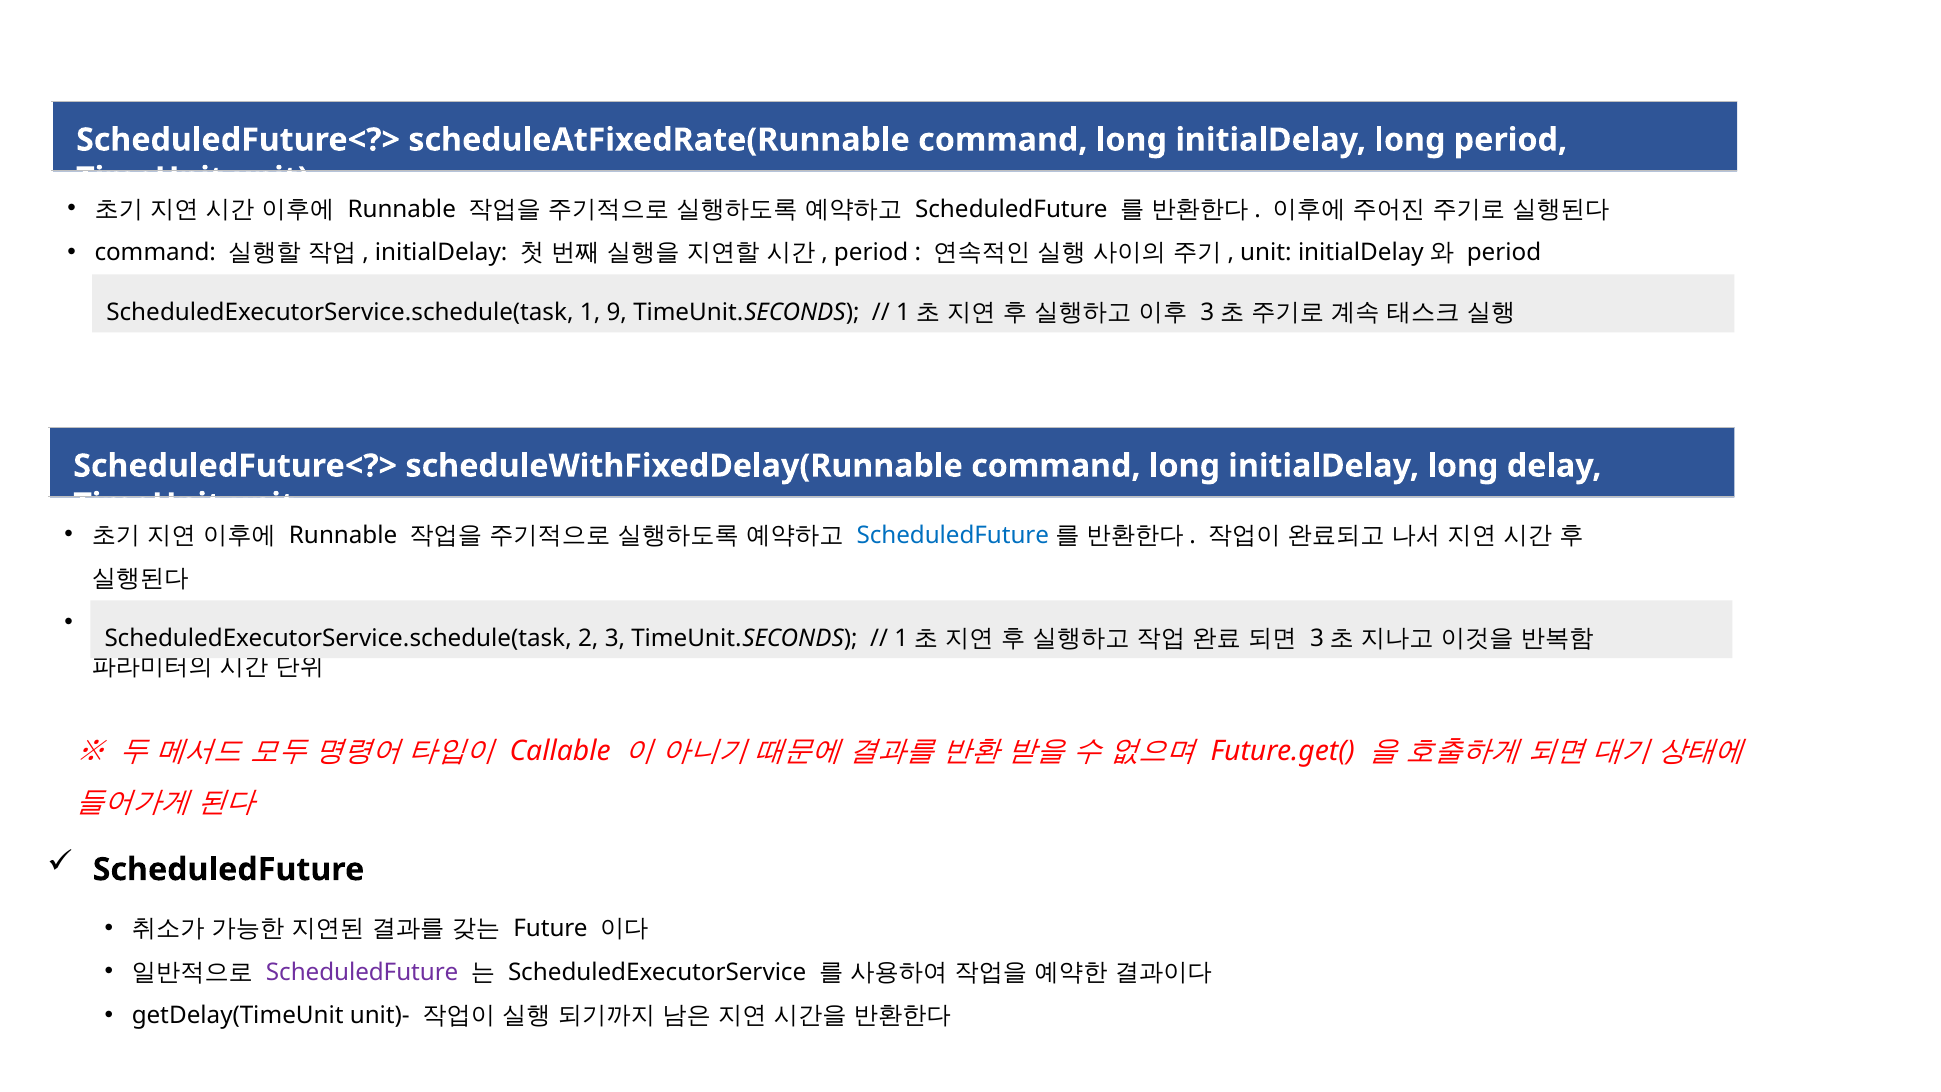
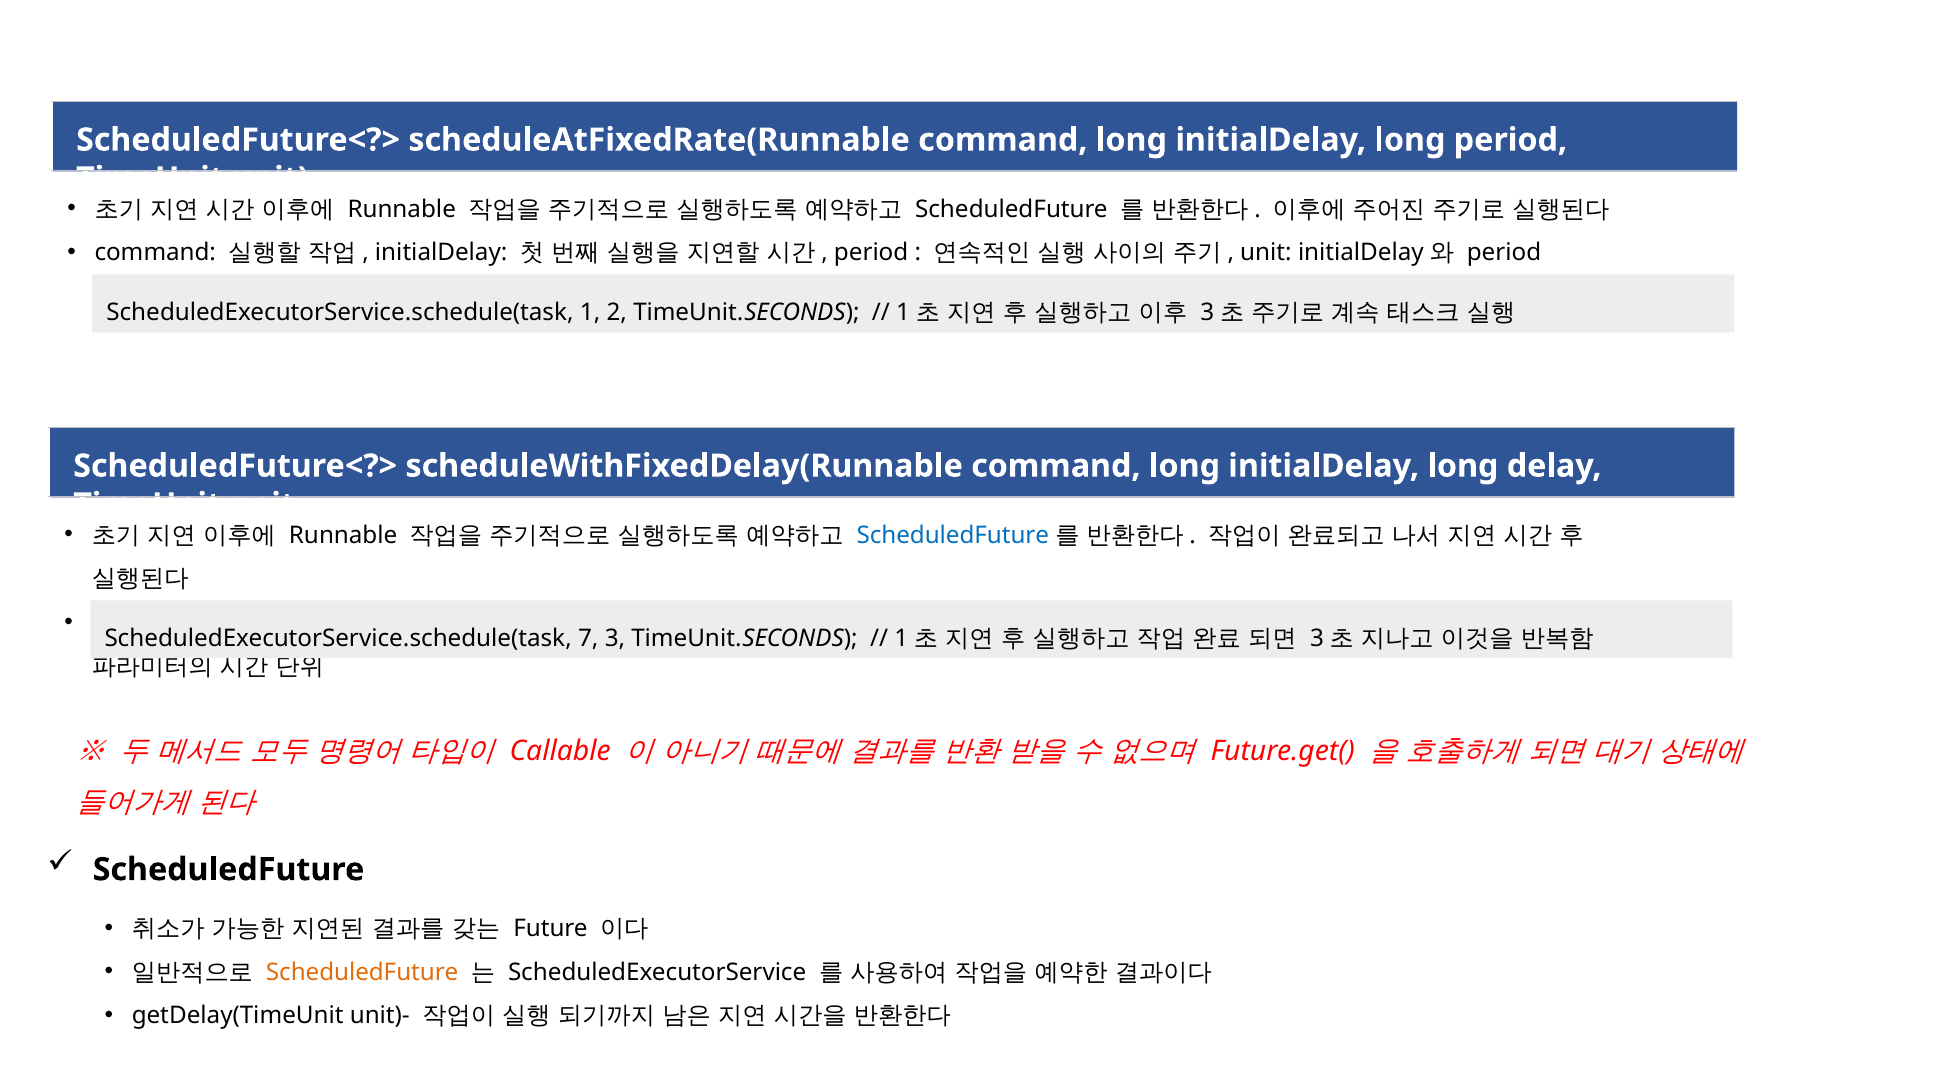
9: 9 -> 2
2: 2 -> 7
ScheduledFuture at (362, 972) colour: purple -> orange
